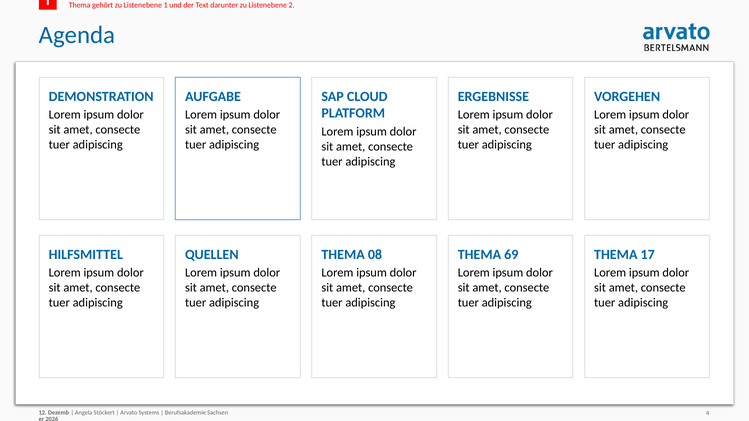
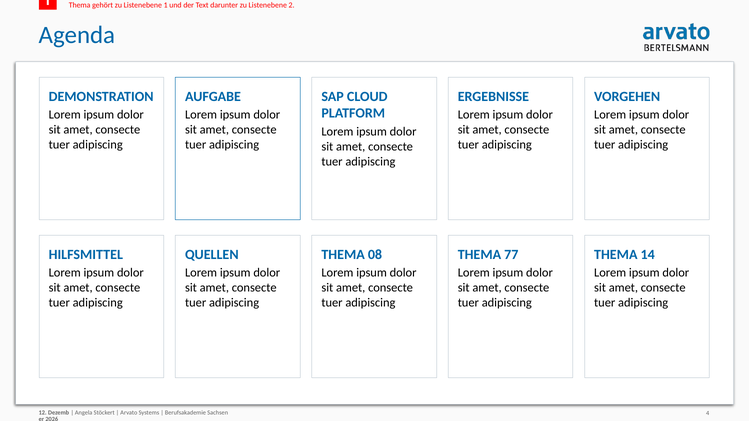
69: 69 -> 77
17: 17 -> 14
